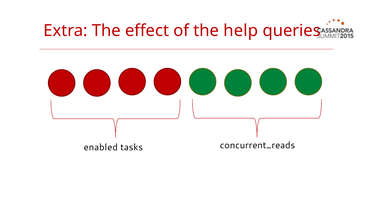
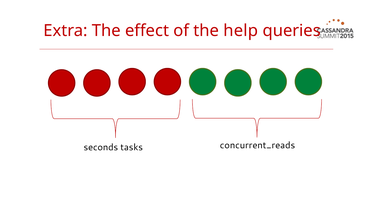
enabled: enabled -> seconds
